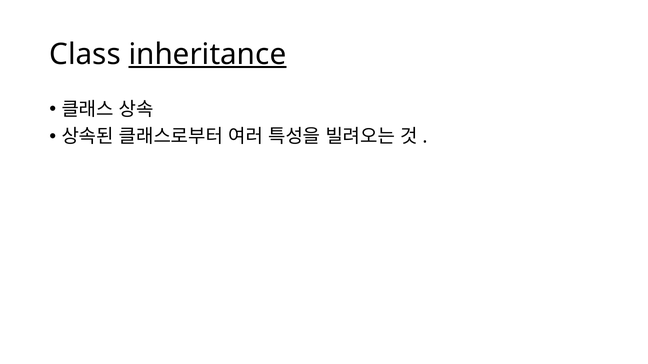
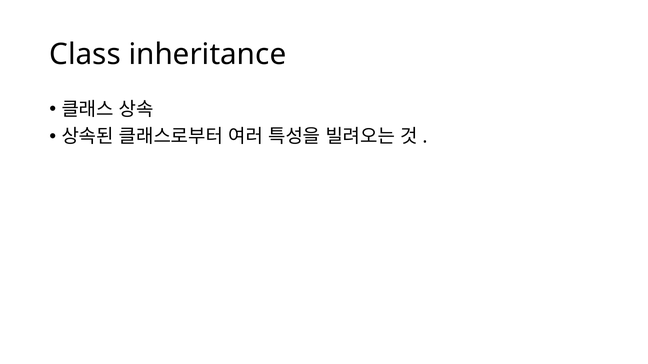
inheritance underline: present -> none
